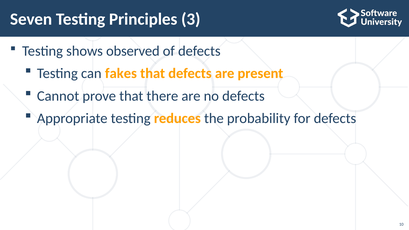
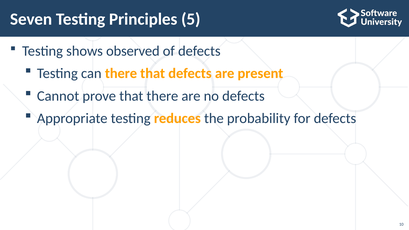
3: 3 -> 5
can fakes: fakes -> there
